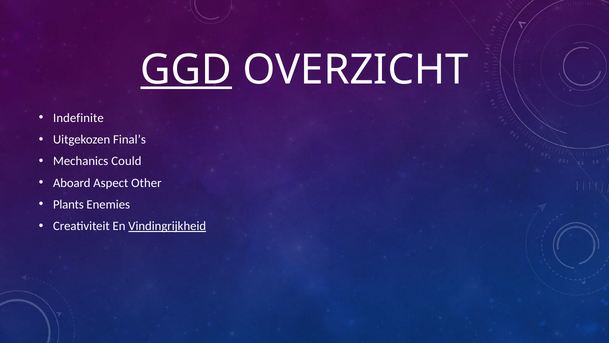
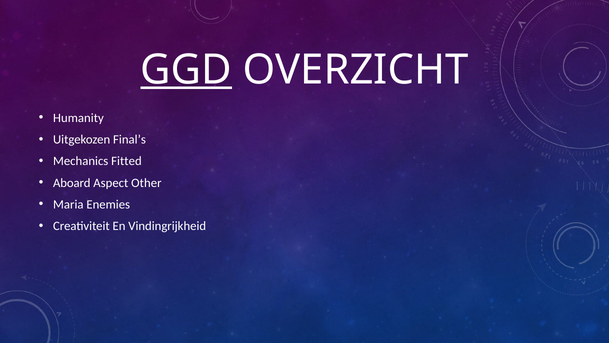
Indefinite: Indefinite -> Humanity
Could: Could -> Fitted
Plants: Plants -> Maria
Vindingrijkheid underline: present -> none
